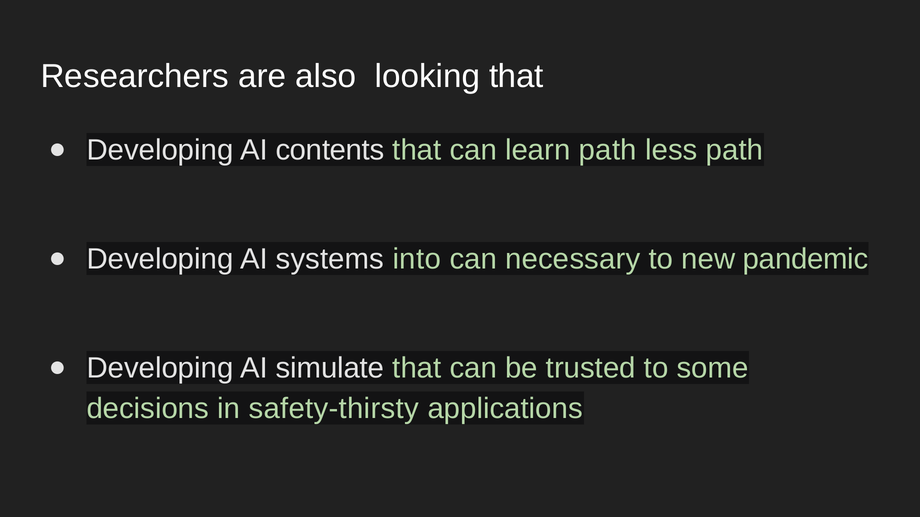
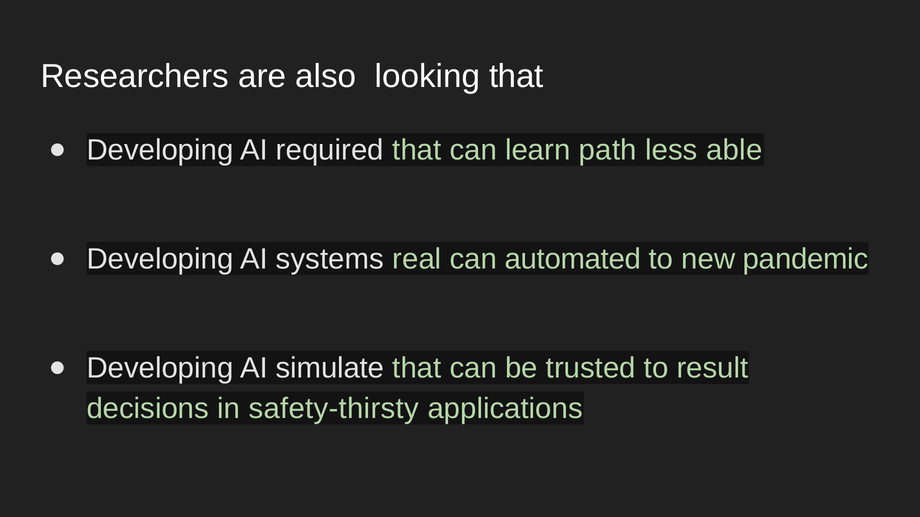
contents: contents -> required
less path: path -> able
into: into -> real
necessary: necessary -> automated
some: some -> result
